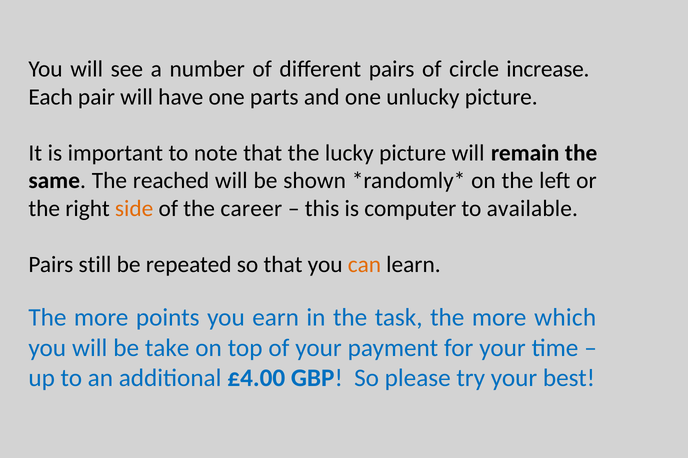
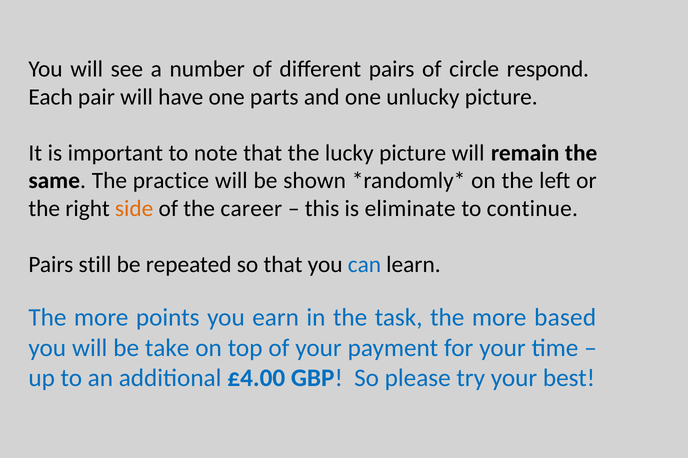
increase: increase -> respond
reached: reached -> practice
computer: computer -> eliminate
available: available -> continue
can colour: orange -> blue
which: which -> based
